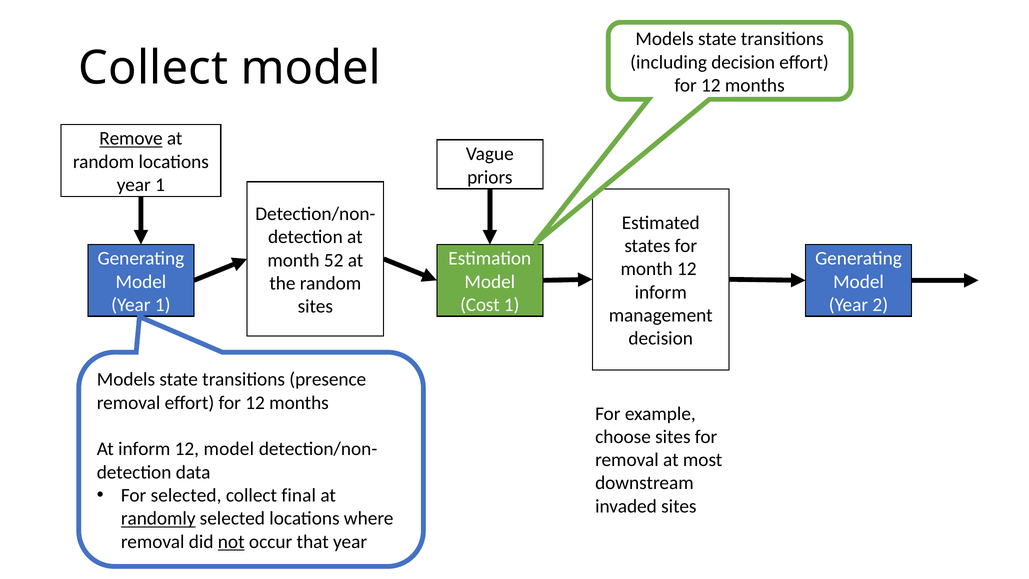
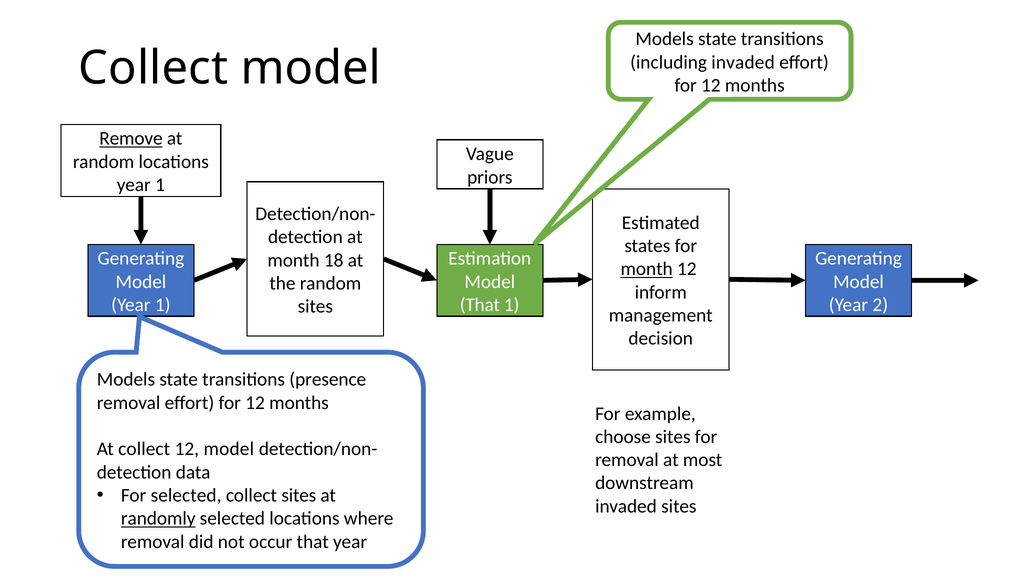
including decision: decision -> invaded
52: 52 -> 18
month at (647, 269) underline: none -> present
Cost at (480, 305): Cost -> That
At inform: inform -> collect
collect final: final -> sites
not underline: present -> none
